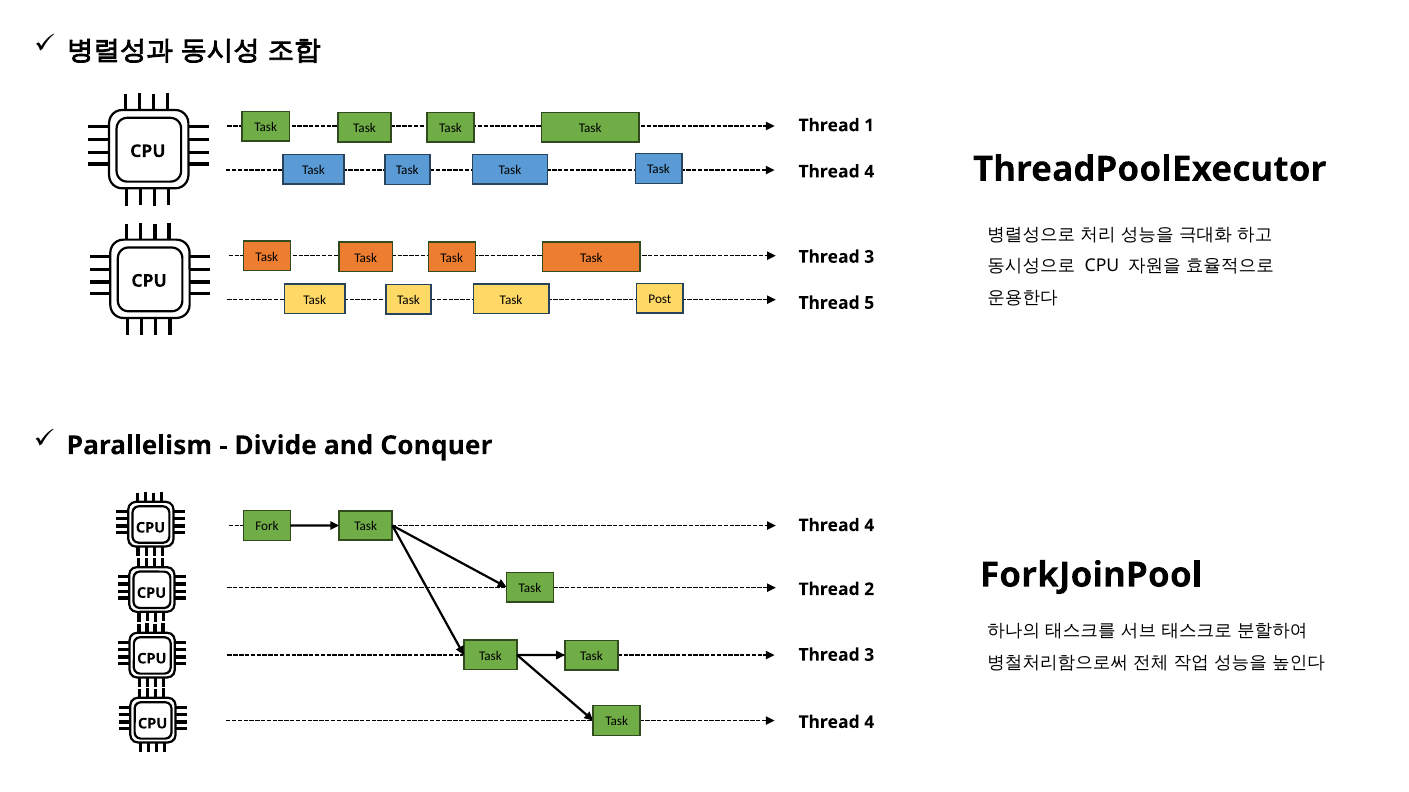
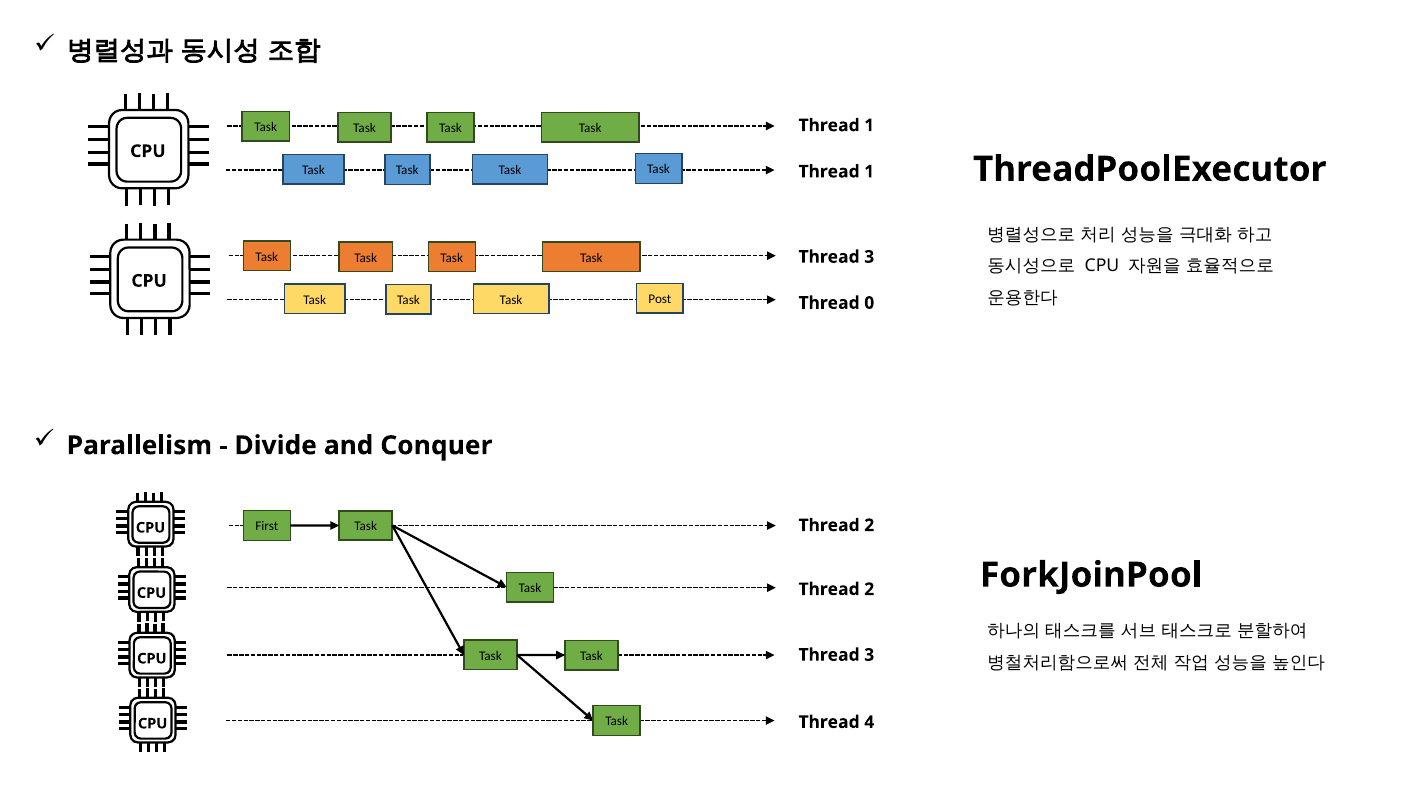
4 at (869, 172): 4 -> 1
5: 5 -> 0
4 at (869, 526): 4 -> 2
Fork: Fork -> First
